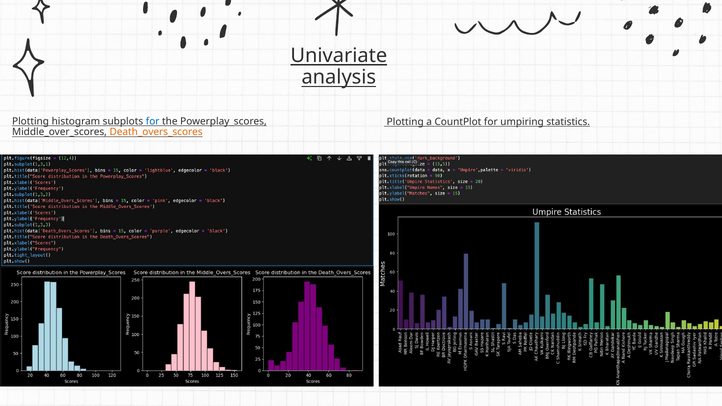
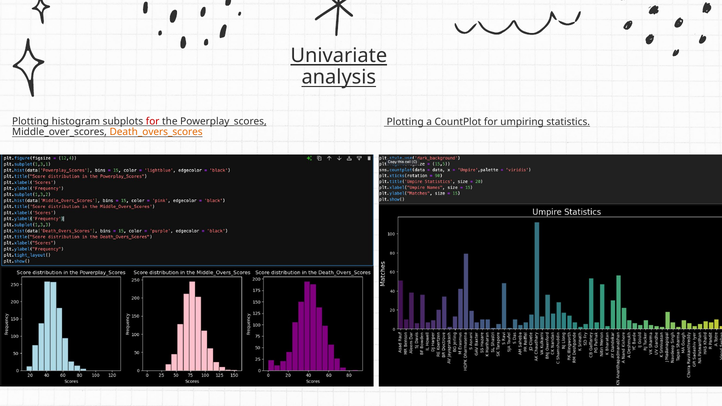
for at (153, 121) colour: blue -> red
